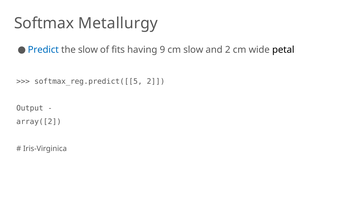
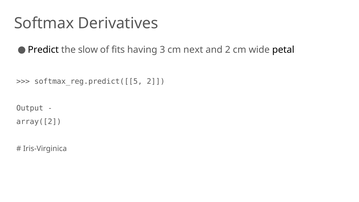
Metallurgy: Metallurgy -> Derivatives
Predict colour: blue -> black
9: 9 -> 3
cm slow: slow -> next
